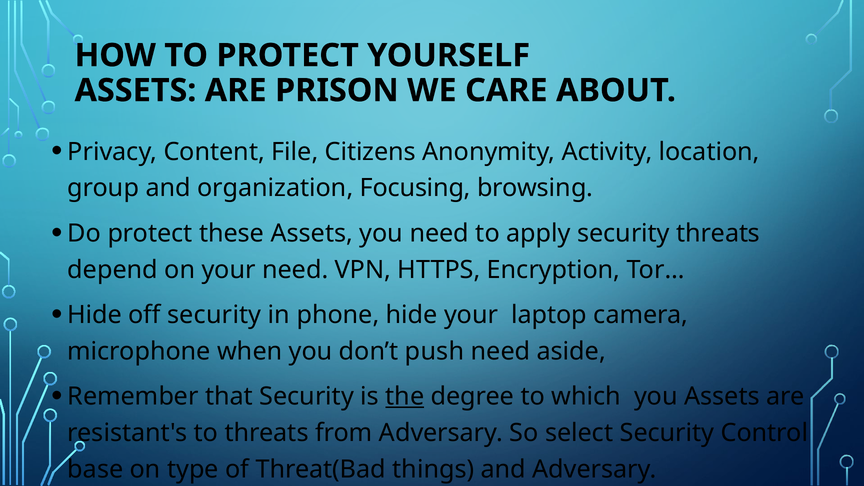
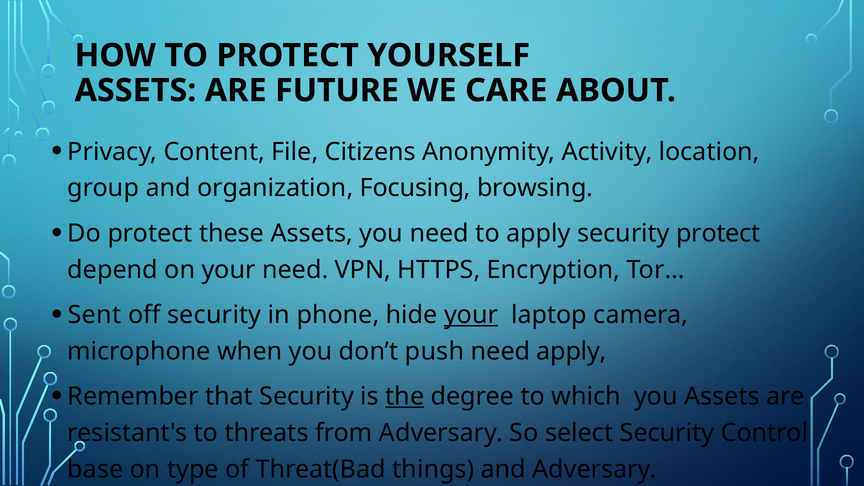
PRISON: PRISON -> FUTURE
security threats: threats -> protect
Hide at (95, 315): Hide -> Sent
your at (471, 315) underline: none -> present
need aside: aside -> apply
